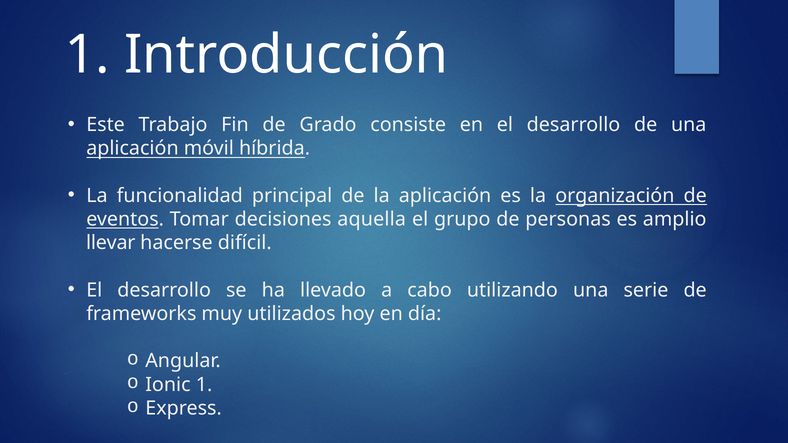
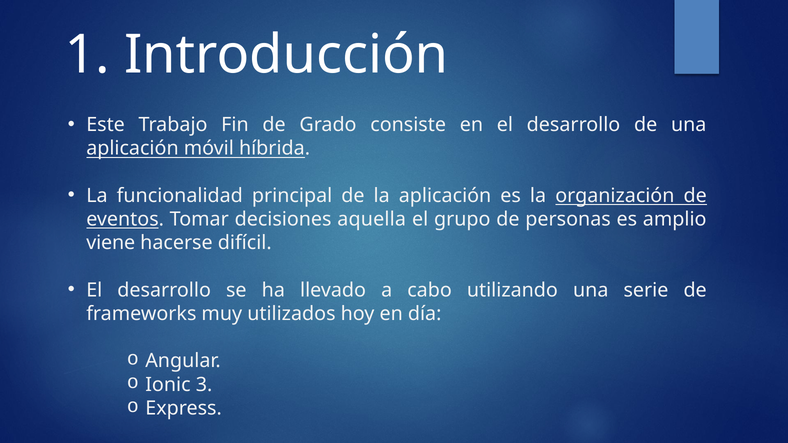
llevar: llevar -> viene
Ionic 1: 1 -> 3
